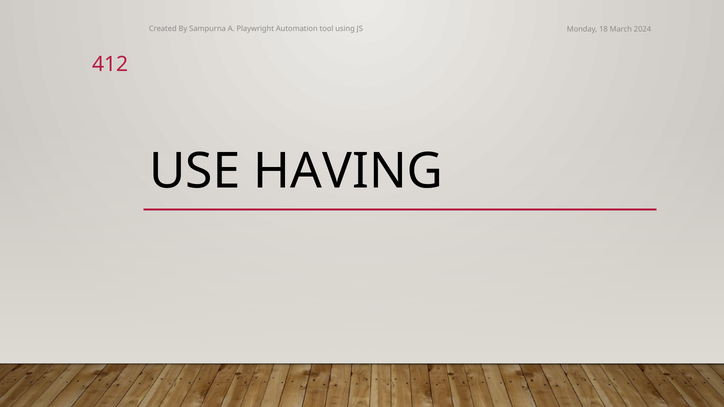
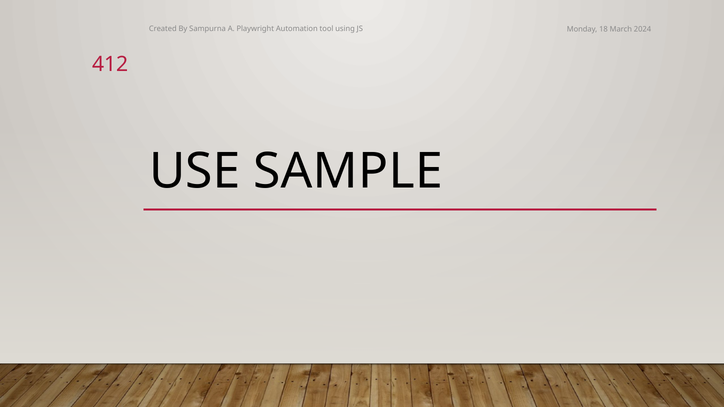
HAVING: HAVING -> SAMPLE
